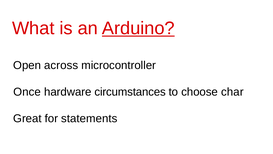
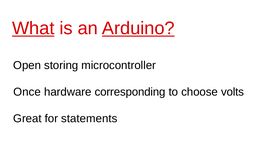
What underline: none -> present
across: across -> storing
circumstances: circumstances -> corresponding
char: char -> volts
